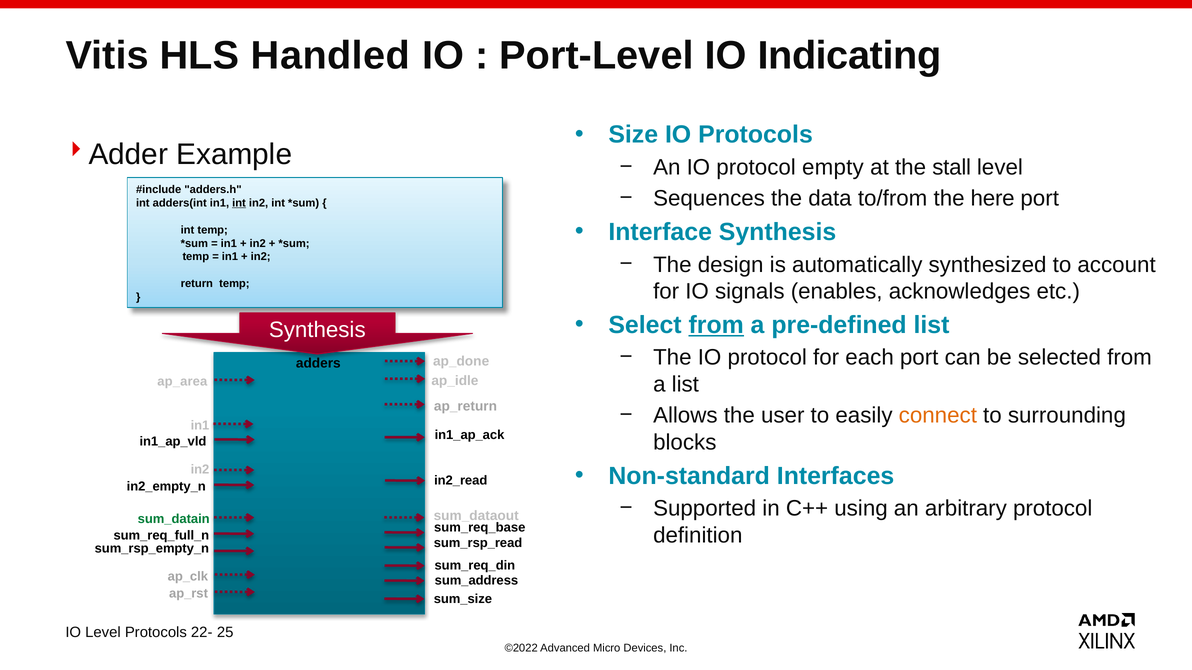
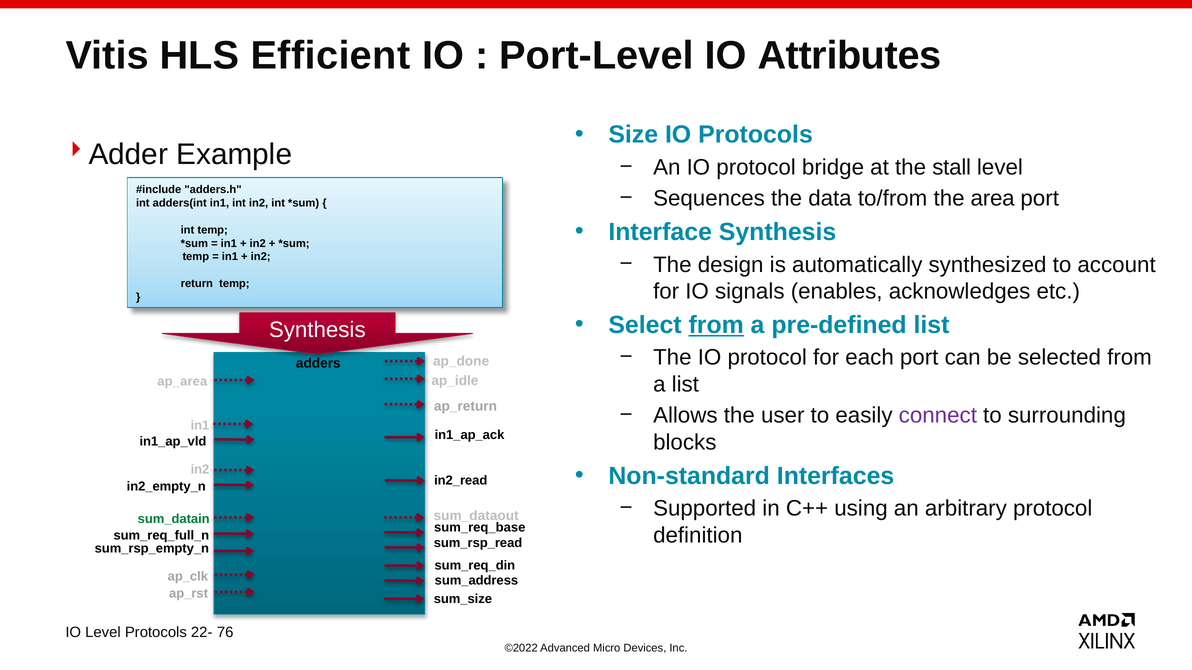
Handled: Handled -> Efficient
Indicating: Indicating -> Attributes
empty: empty -> bridge
here: here -> area
int at (239, 203) underline: present -> none
connect colour: orange -> purple
25: 25 -> 76
